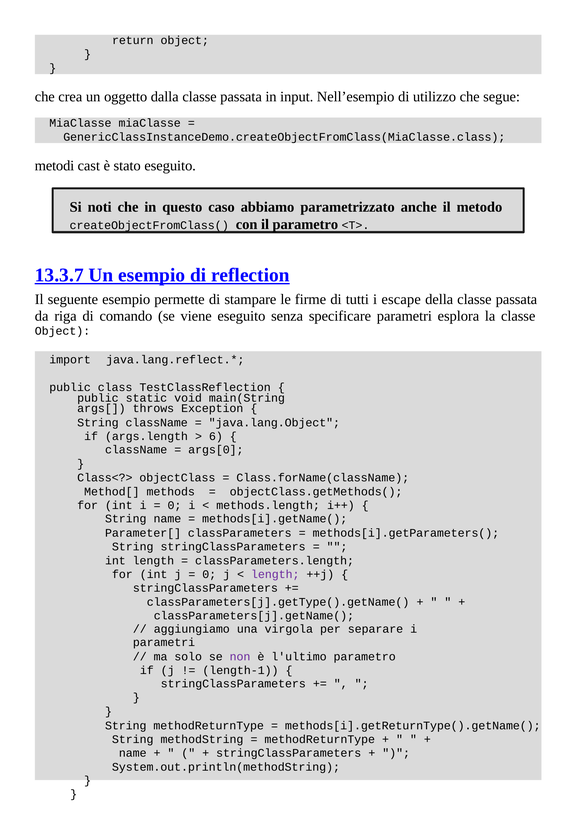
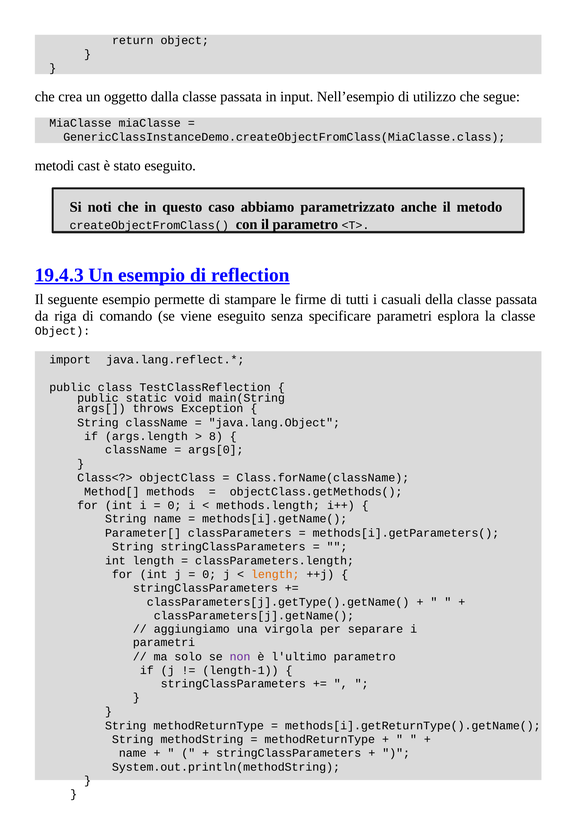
13.3.7: 13.3.7 -> 19.4.3
escape: escape -> casuali
6: 6 -> 8
length at (275, 574) colour: purple -> orange
